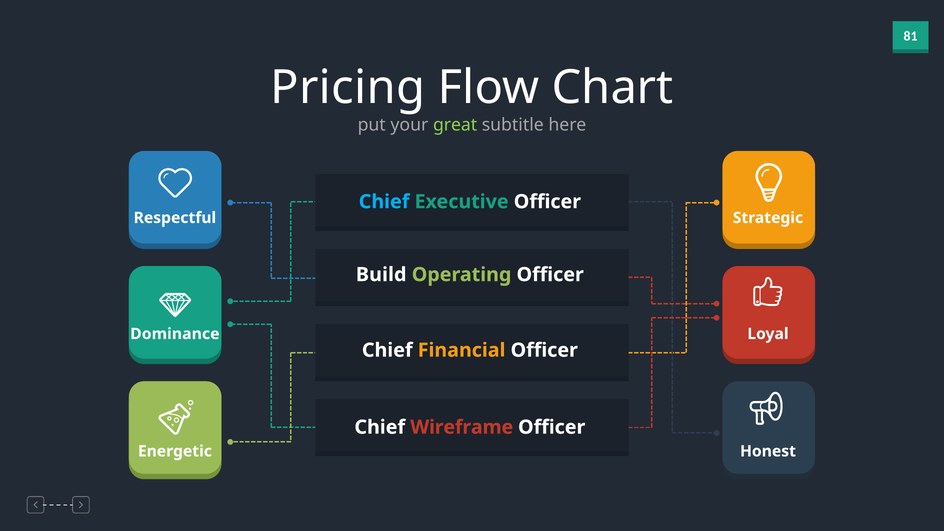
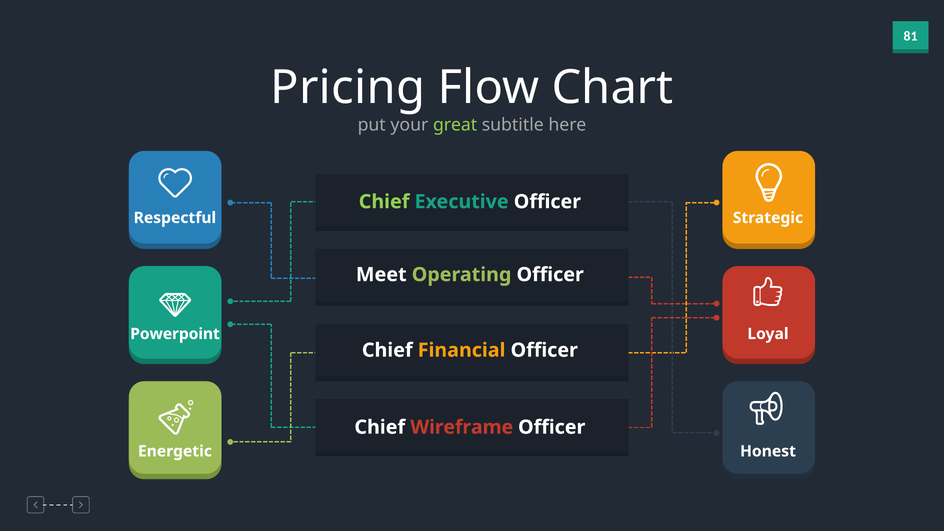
Chief at (384, 202) colour: light blue -> light green
Build: Build -> Meet
Dominance: Dominance -> Powerpoint
